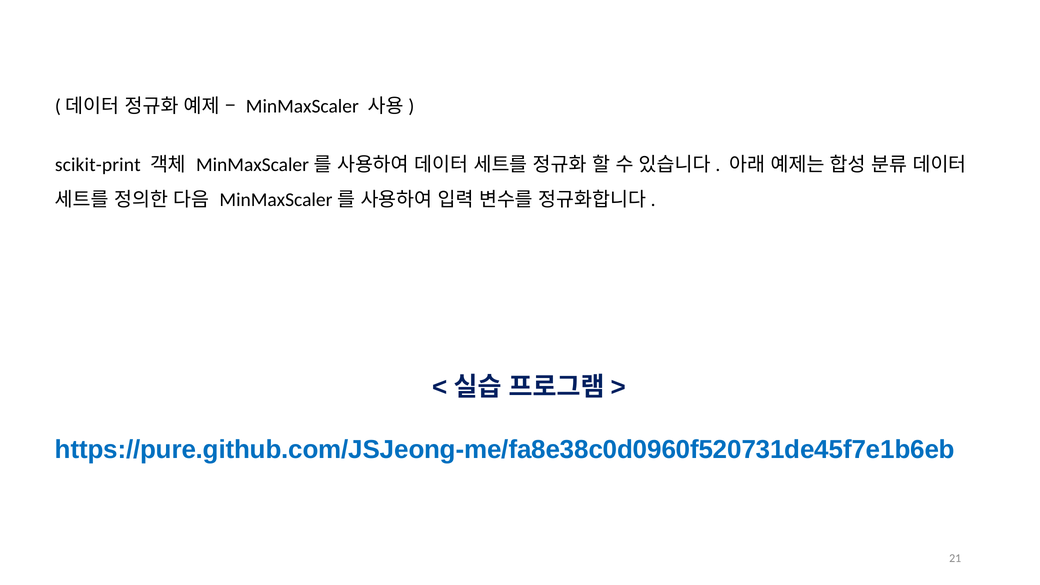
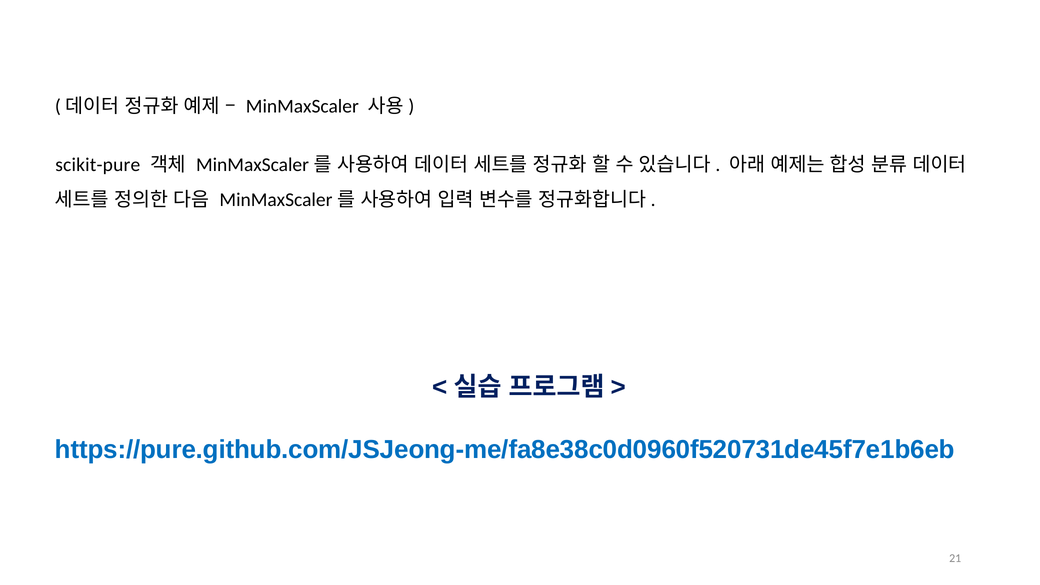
scikit-print: scikit-print -> scikit-pure
